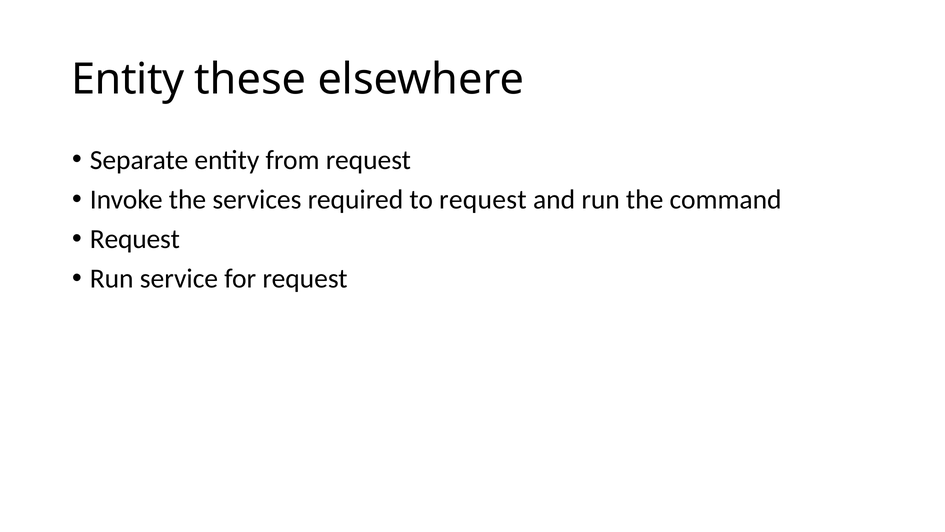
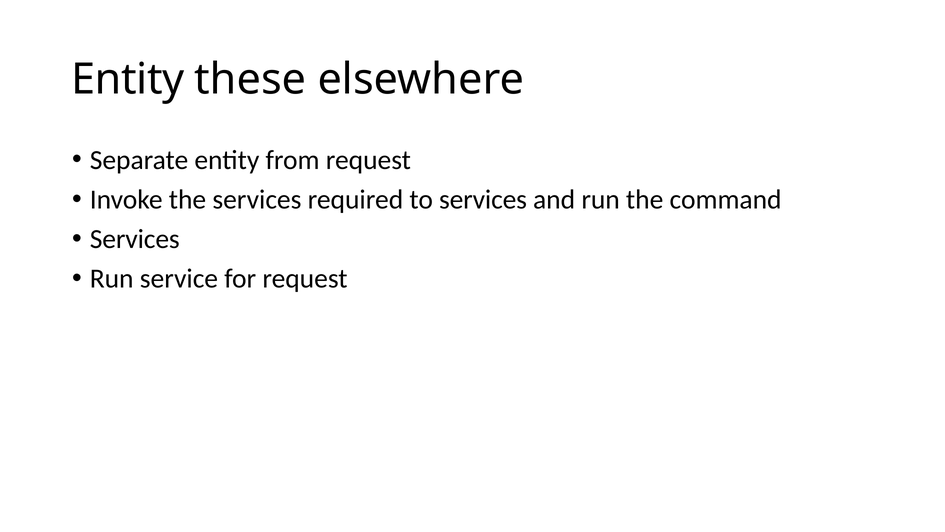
to request: request -> services
Request at (135, 239): Request -> Services
